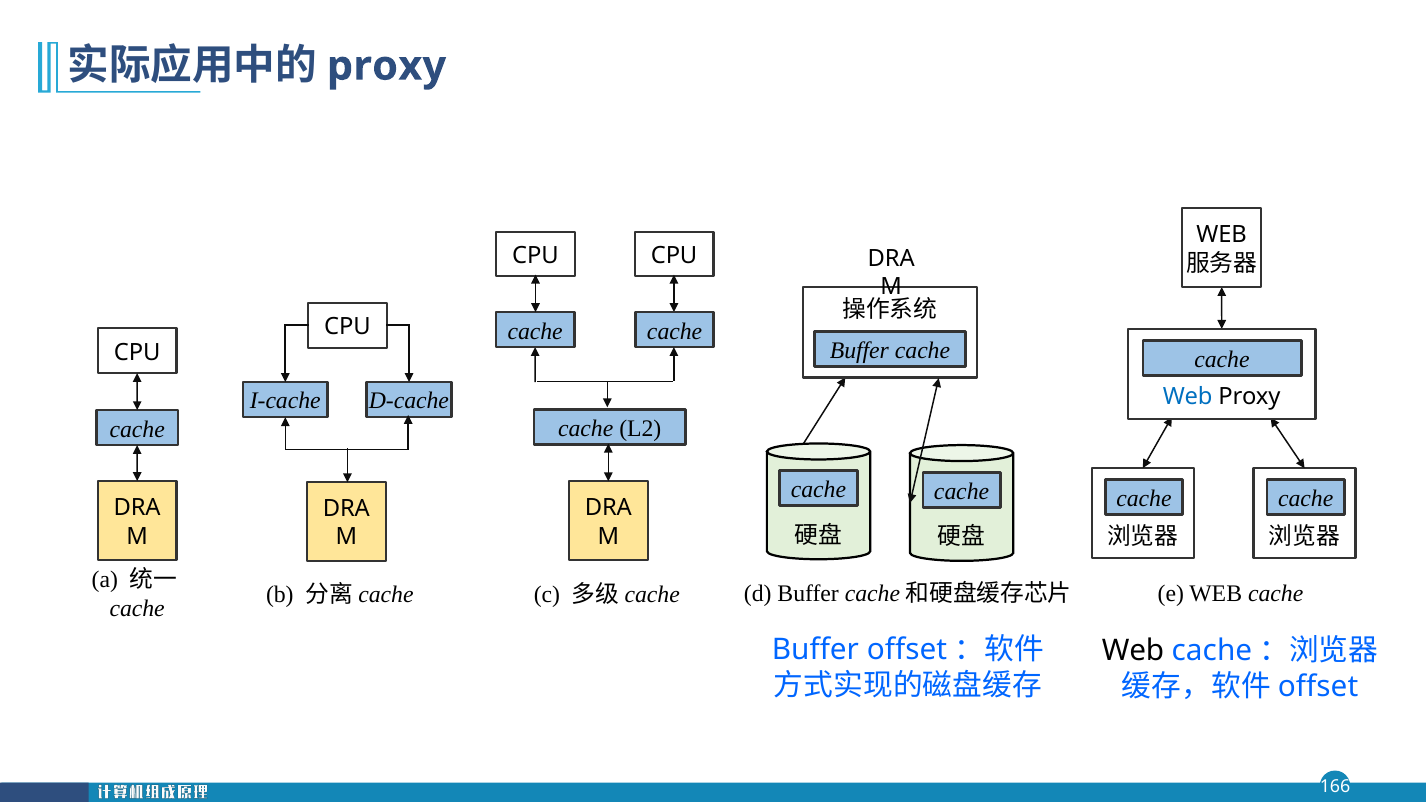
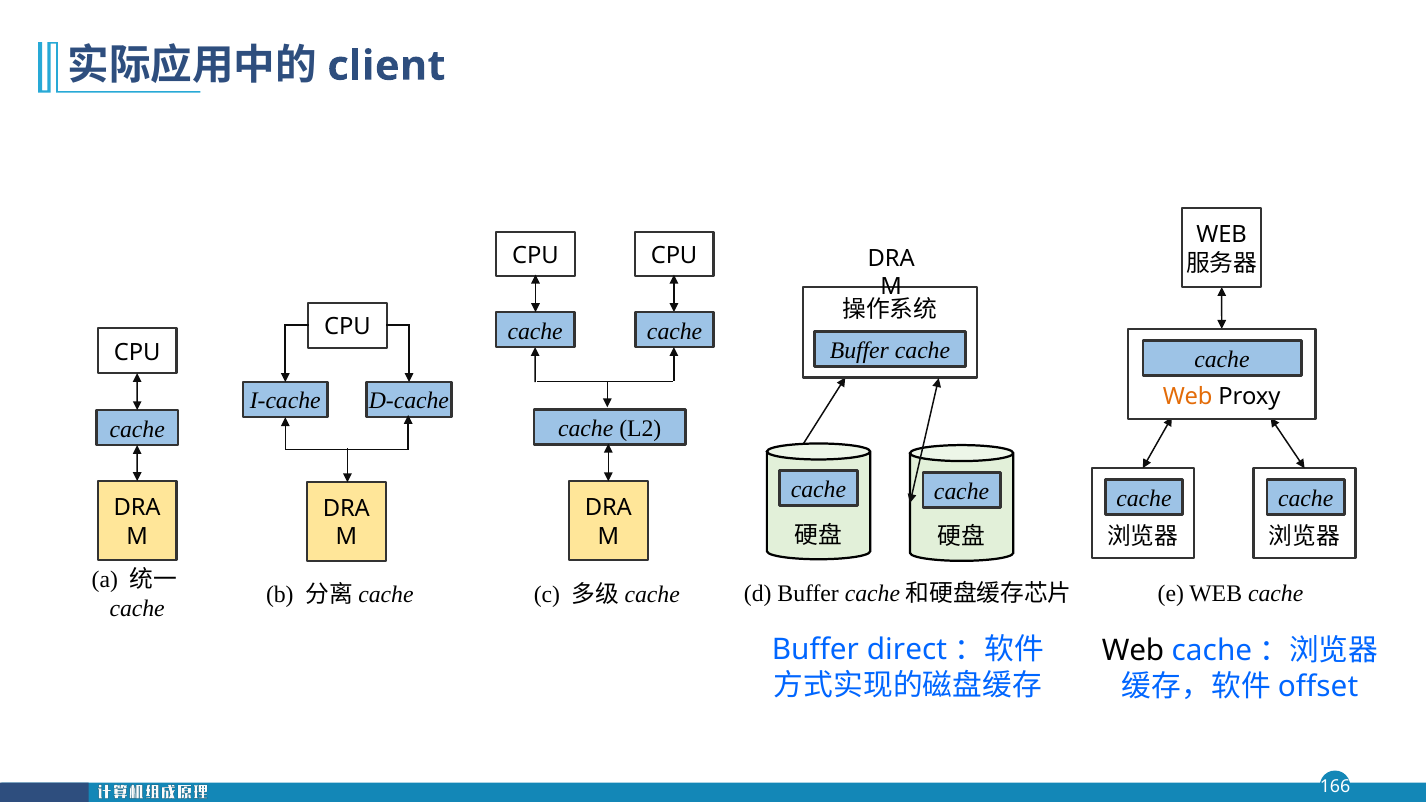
proxy at (387, 66): proxy -> client
Web at (1188, 397) colour: blue -> orange
Buffer offset: offset -> direct
